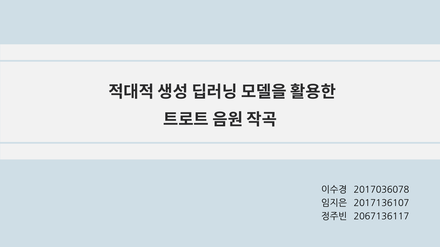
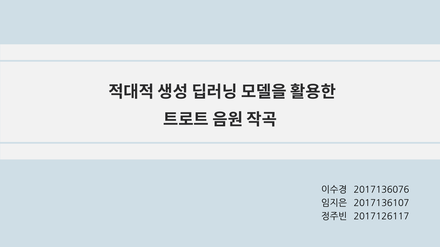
2017036078: 2017036078 -> 2017136076
2067136117: 2067136117 -> 2017126117
